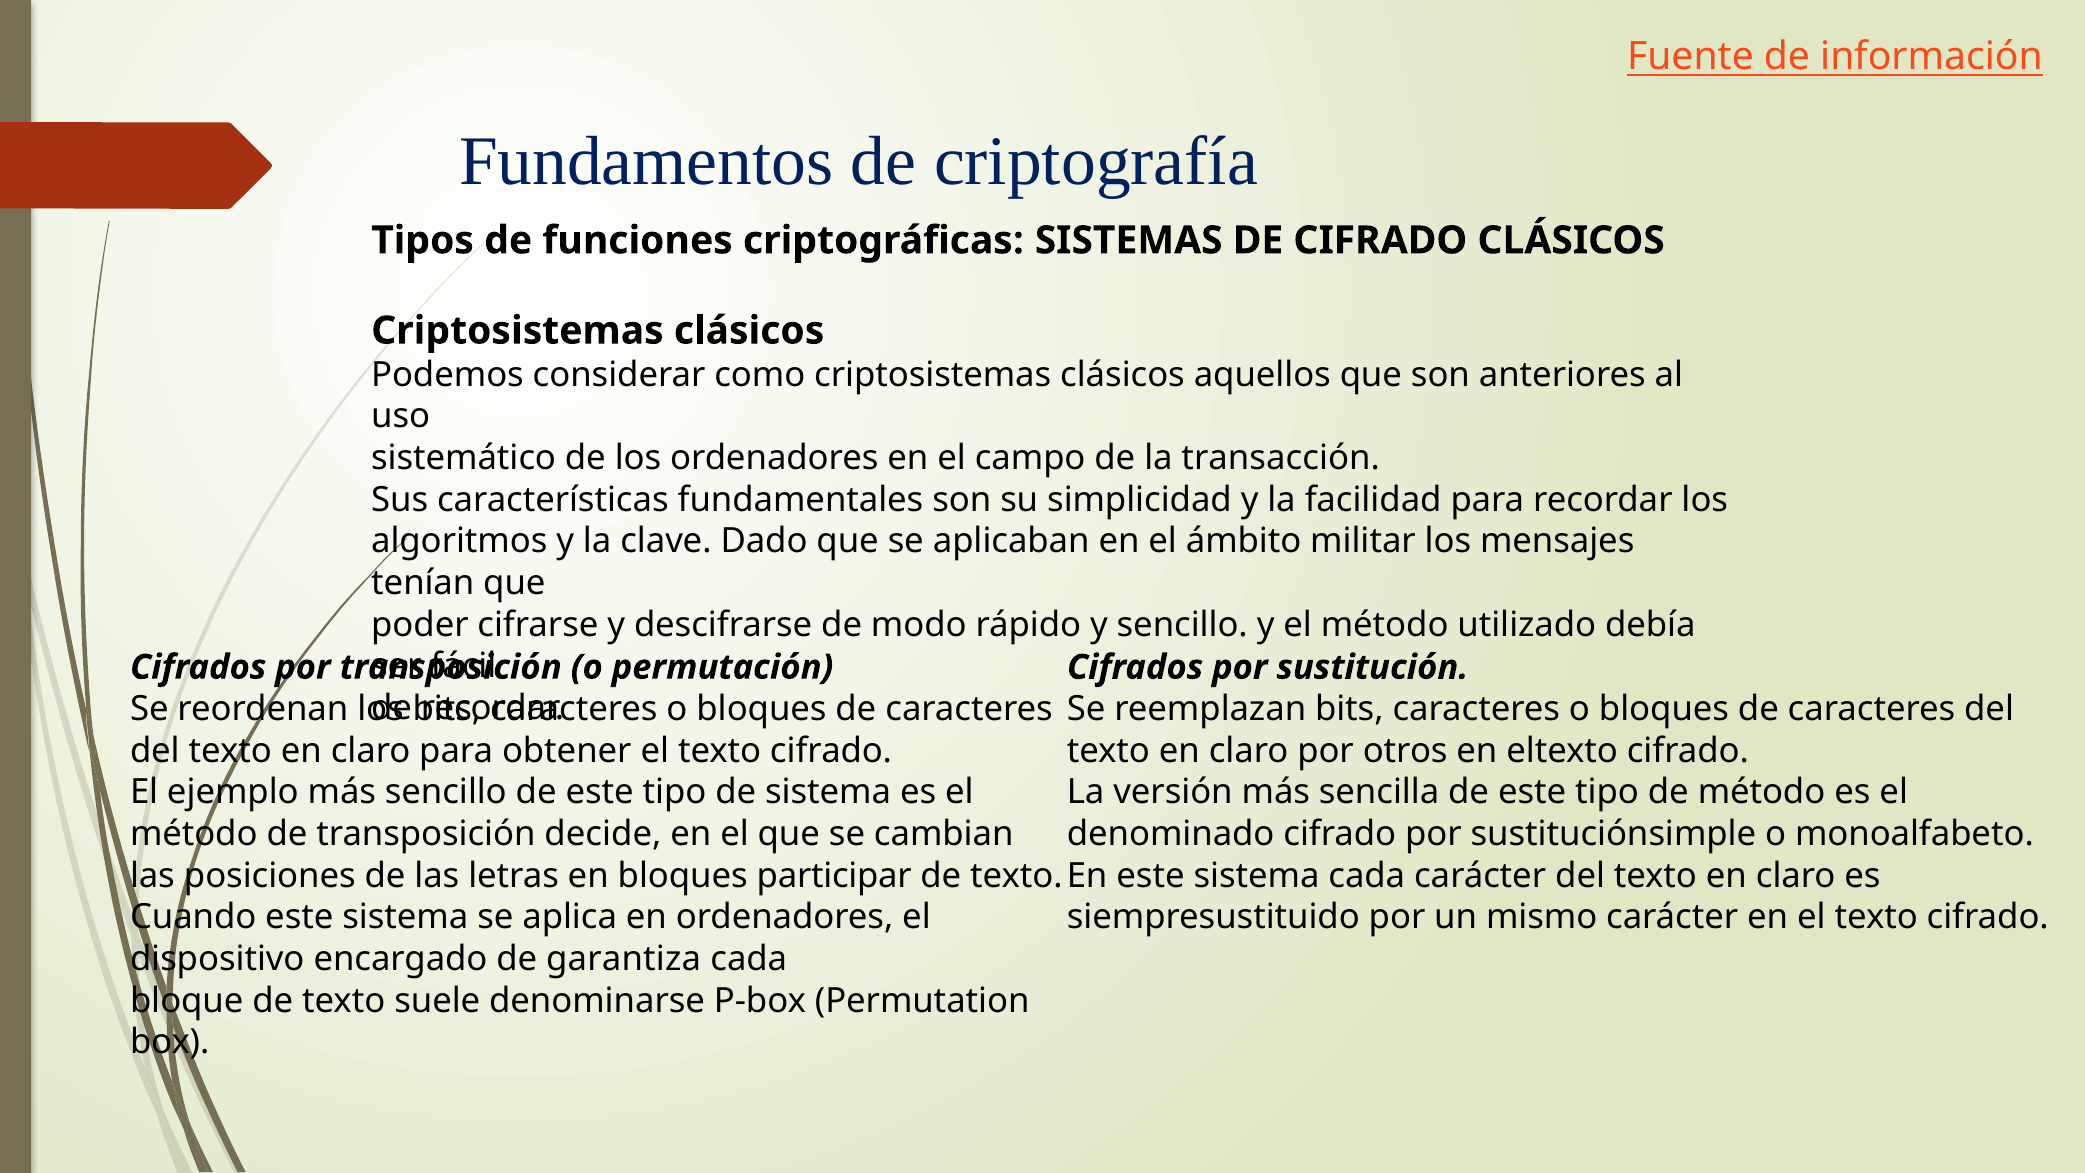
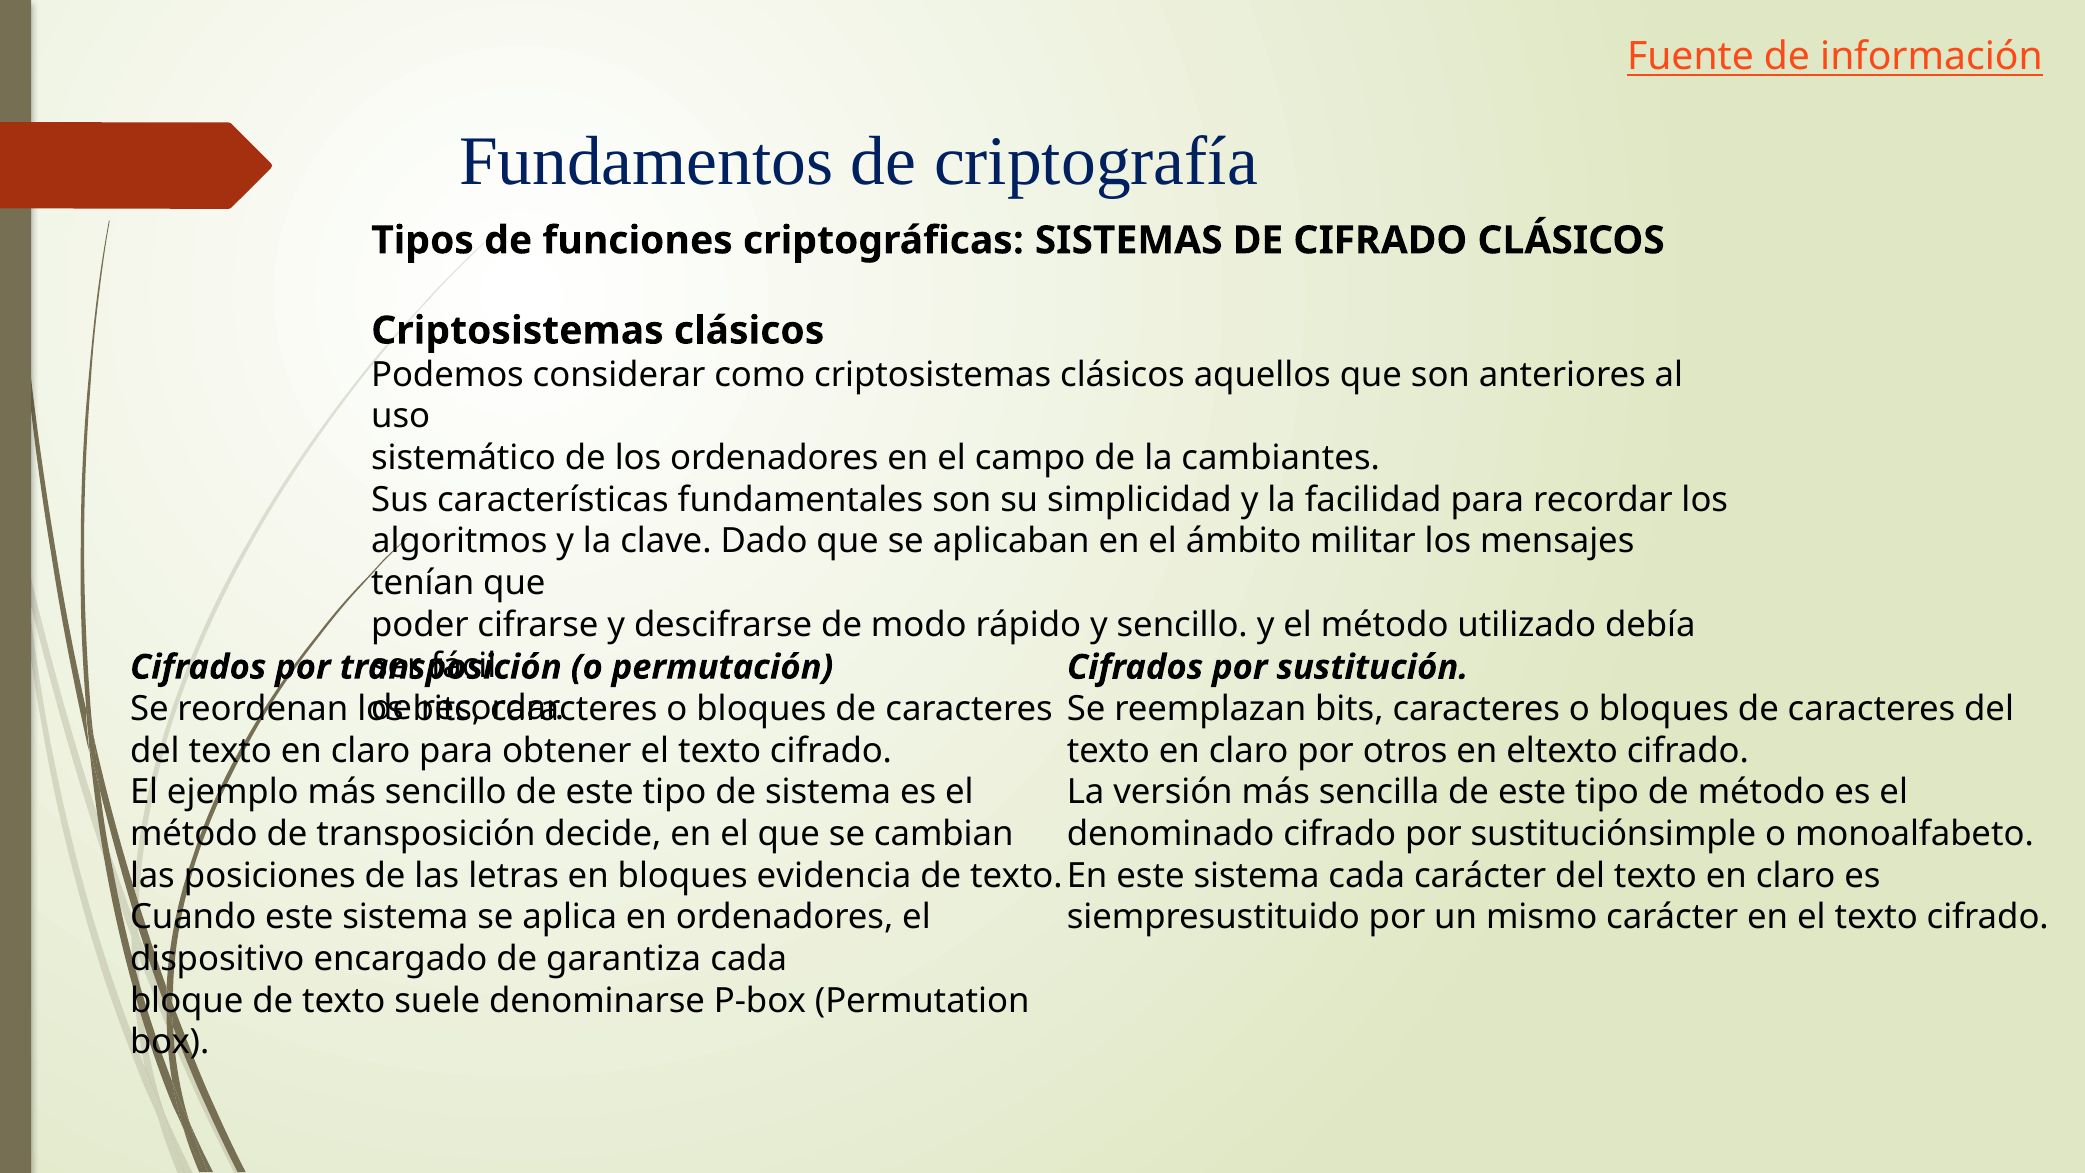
transacción: transacción -> cambiantes
participar: participar -> evidencia
